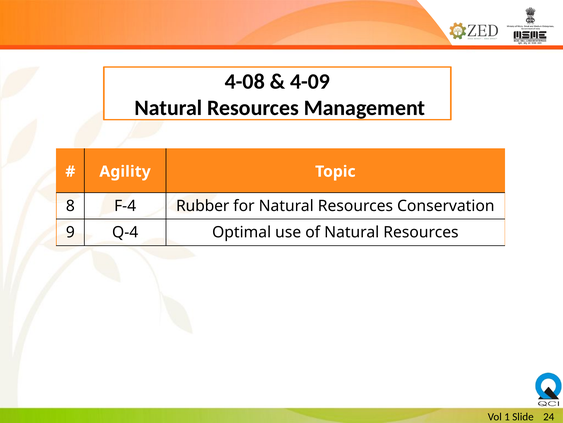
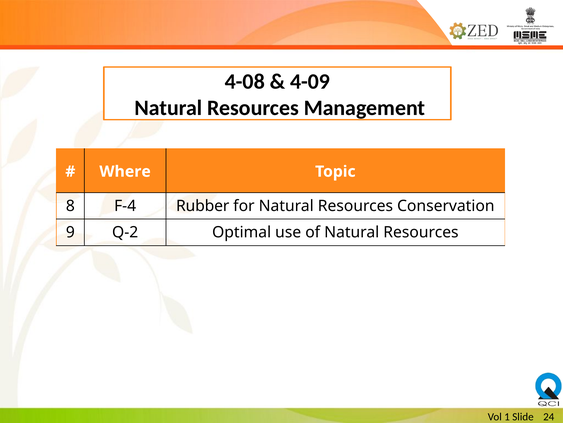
Agility: Agility -> Where
Q-4: Q-4 -> Q-2
